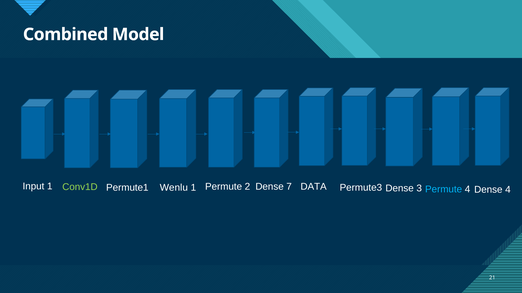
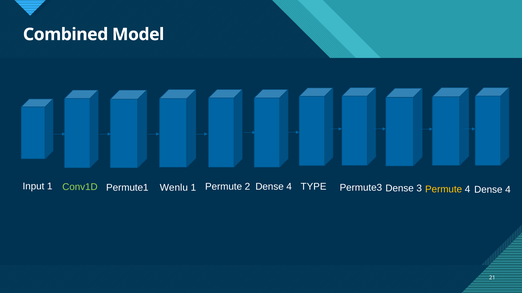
DATA: DATA -> TYPE
Permute at (444, 190) colour: light blue -> yellow
2 Dense 7: 7 -> 4
